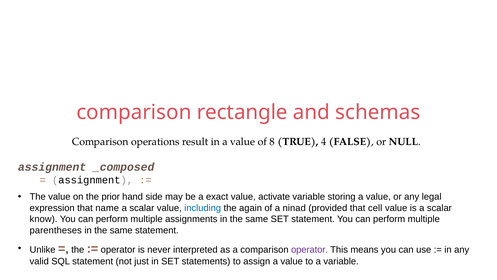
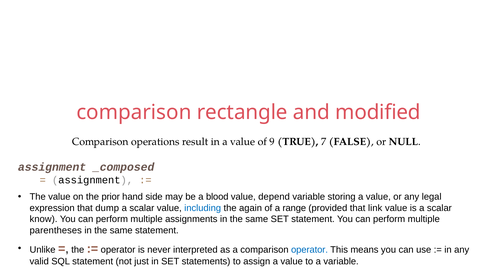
schemas: schemas -> modified
8: 8 -> 9
4: 4 -> 7
exact: exact -> blood
activate: activate -> depend
name: name -> dump
ninad: ninad -> range
cell: cell -> link
operator at (310, 249) colour: purple -> blue
